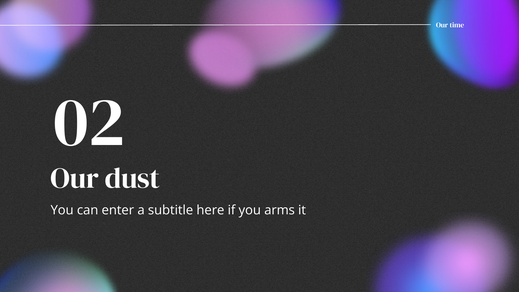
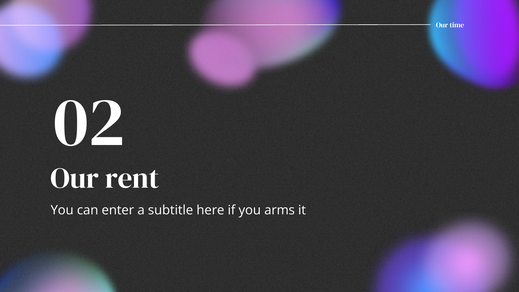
dust: dust -> rent
